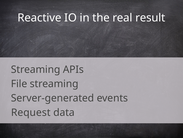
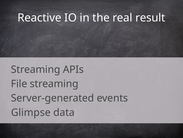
Request: Request -> Glimpse
